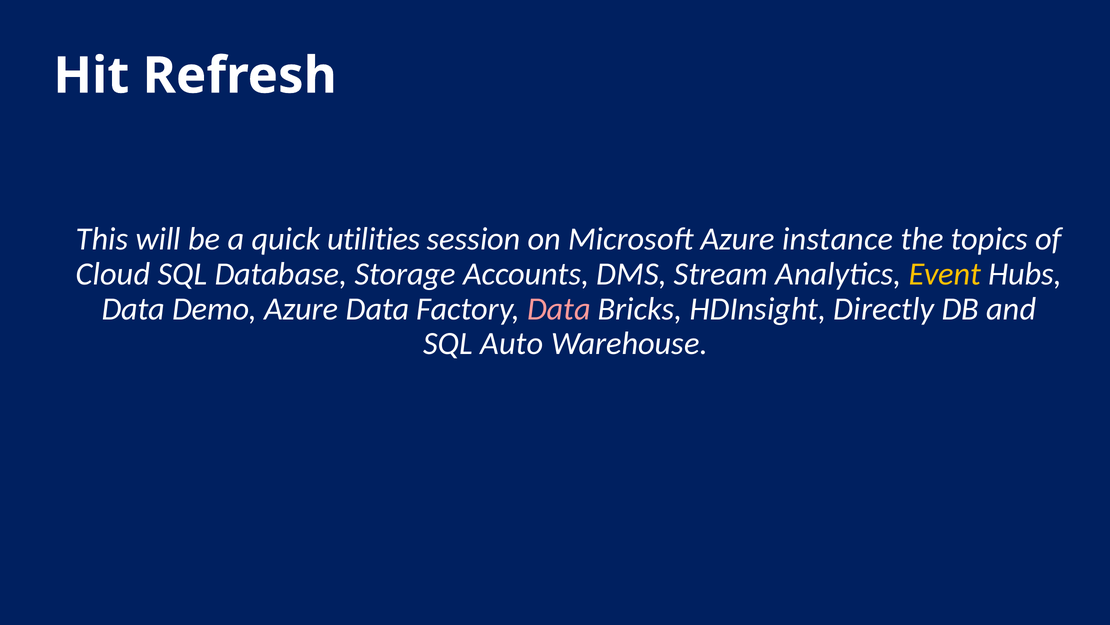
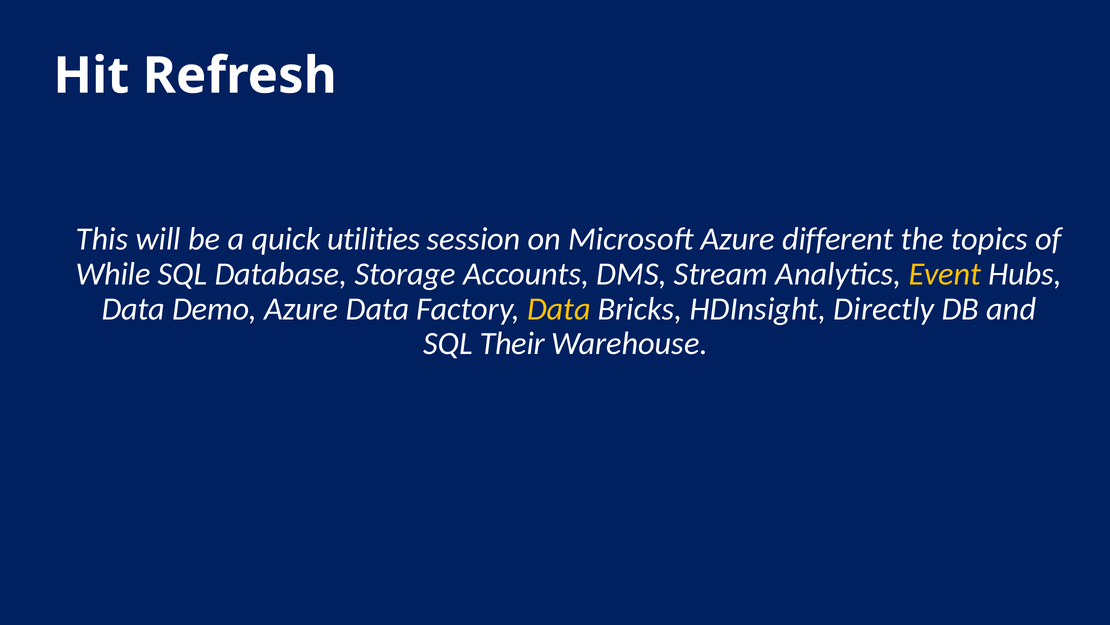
instance: instance -> different
Cloud: Cloud -> While
Data at (559, 309) colour: pink -> yellow
Auto: Auto -> Their
